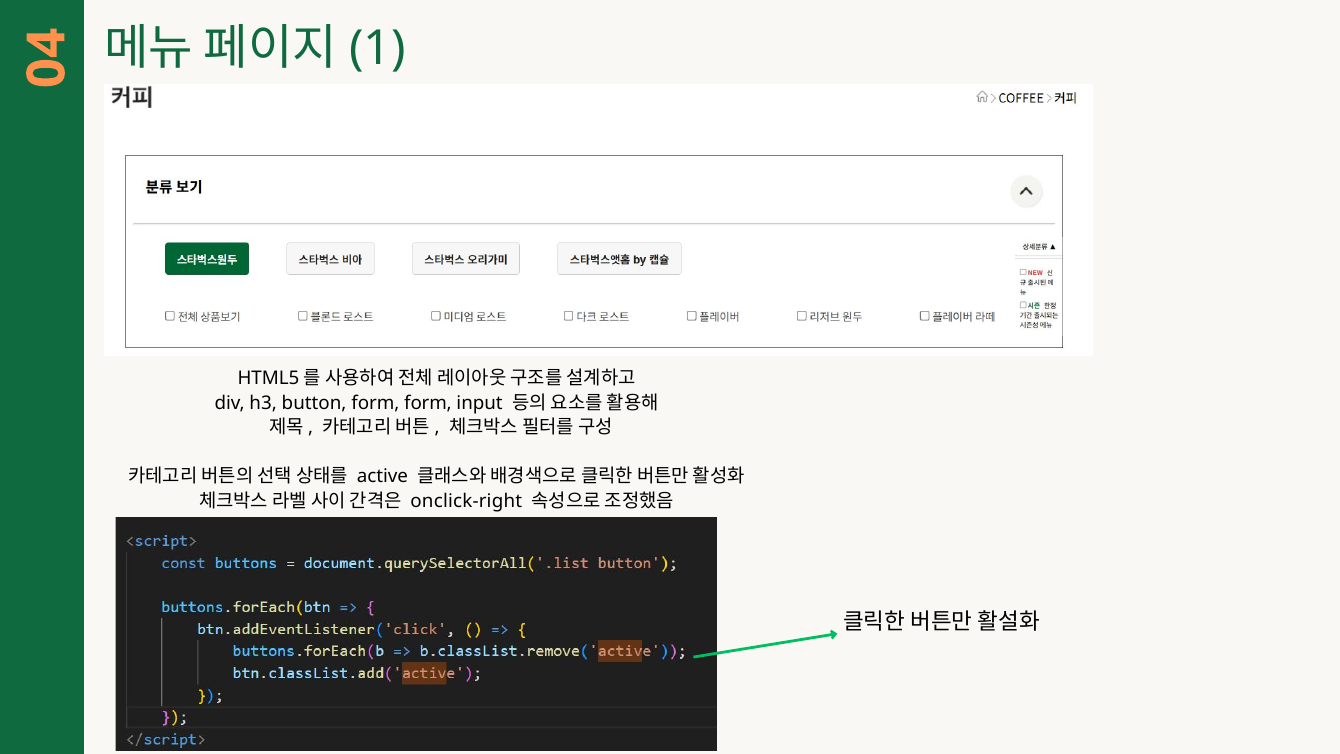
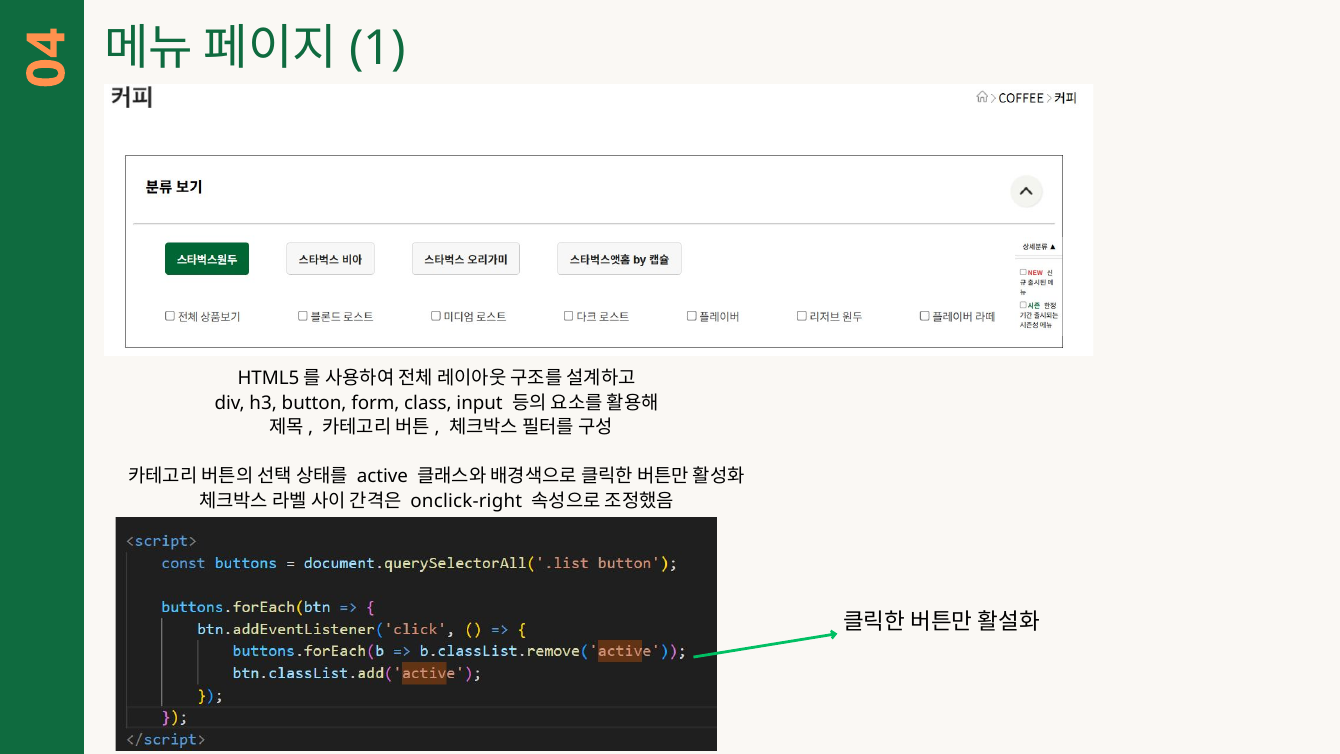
form form: form -> class
